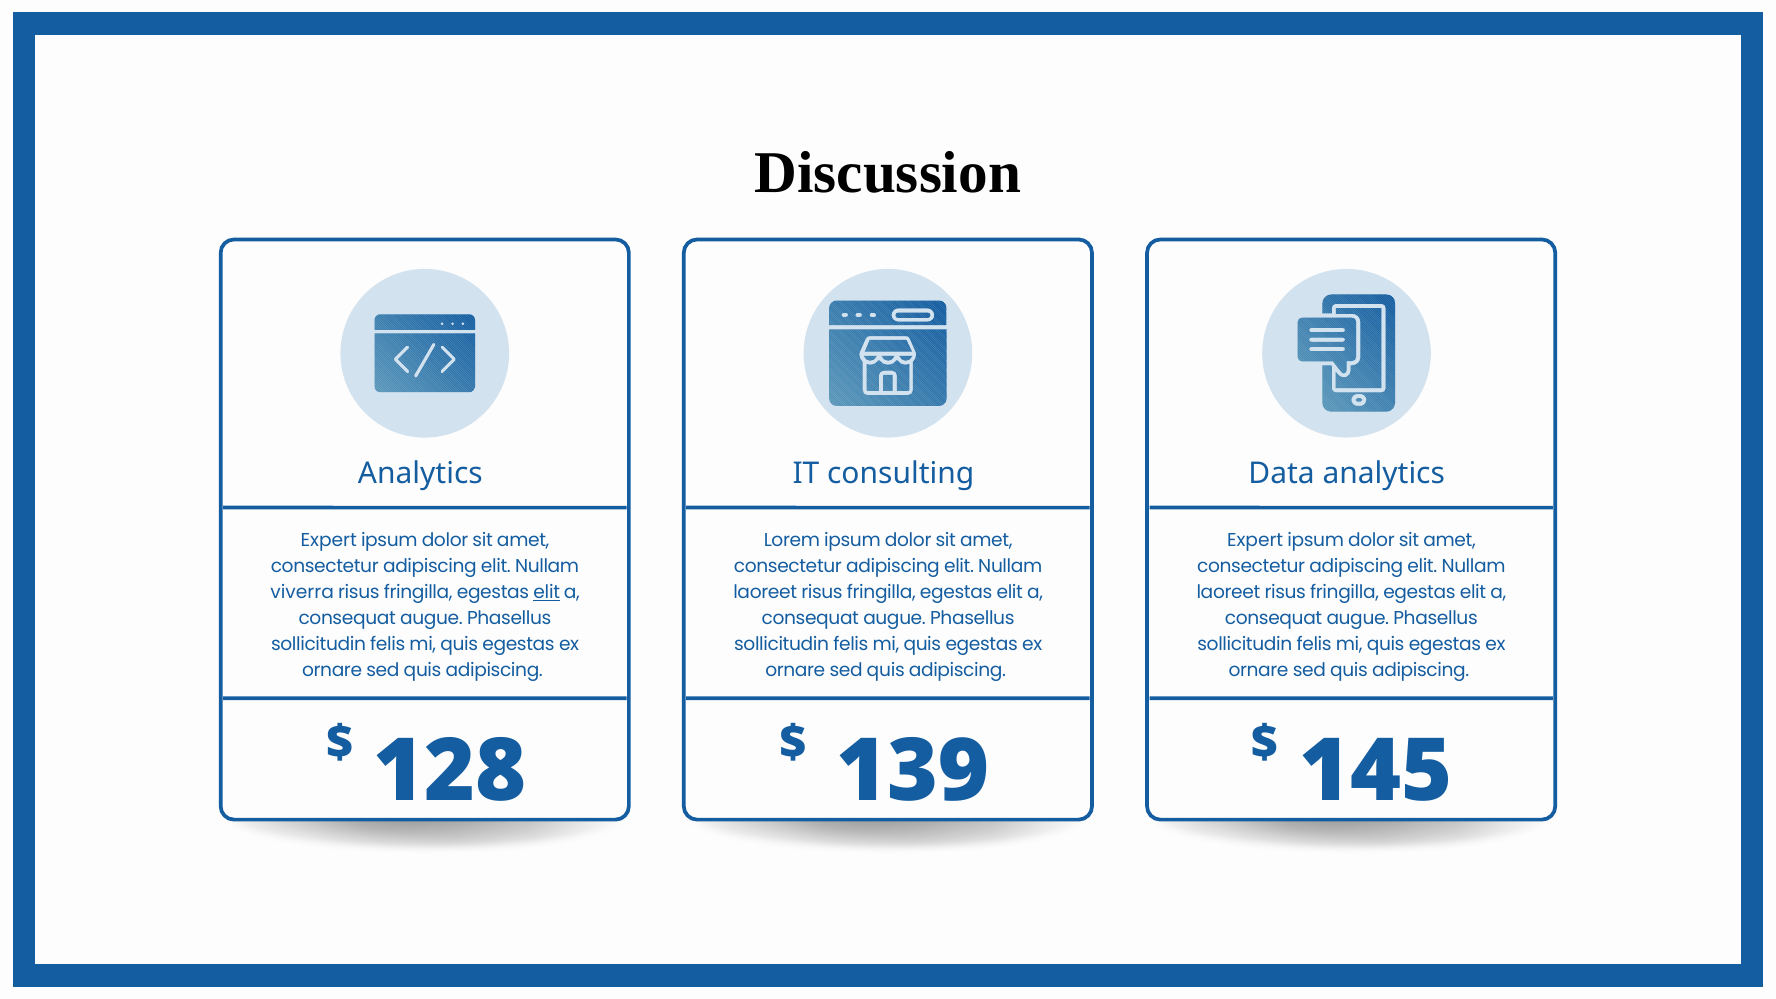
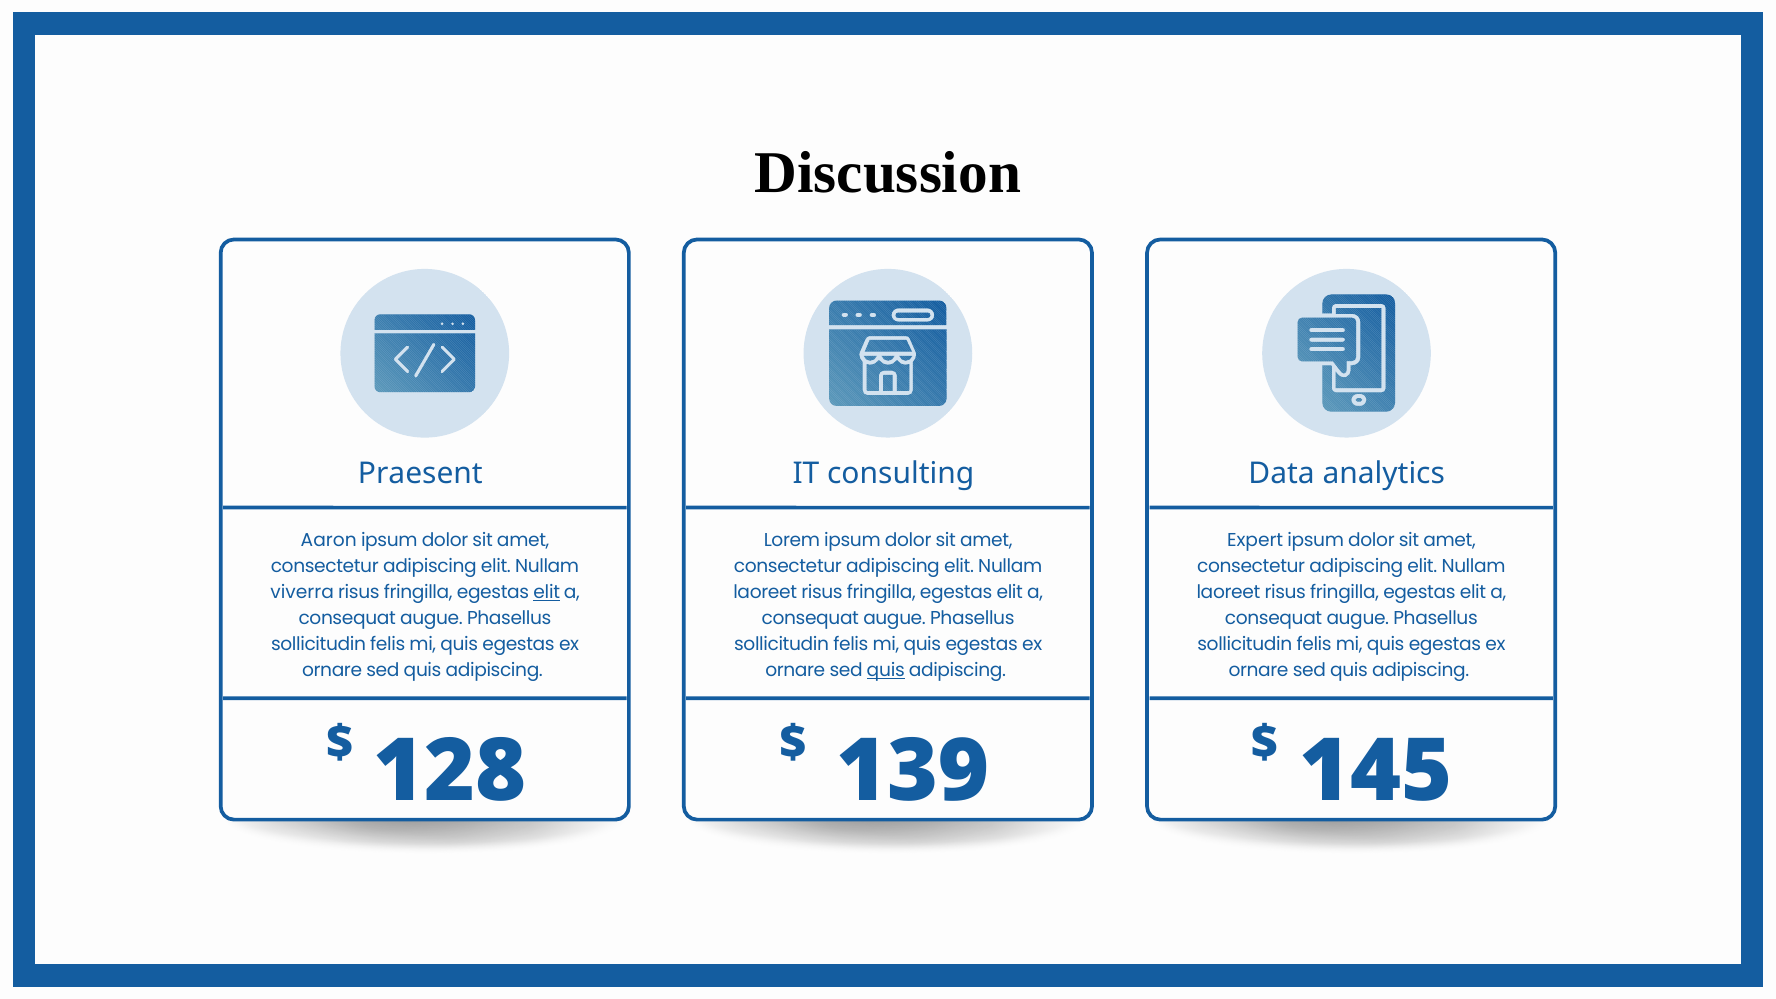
Analytics at (420, 474): Analytics -> Praesent
Expert at (329, 540): Expert -> Aaron
quis at (886, 670) underline: none -> present
